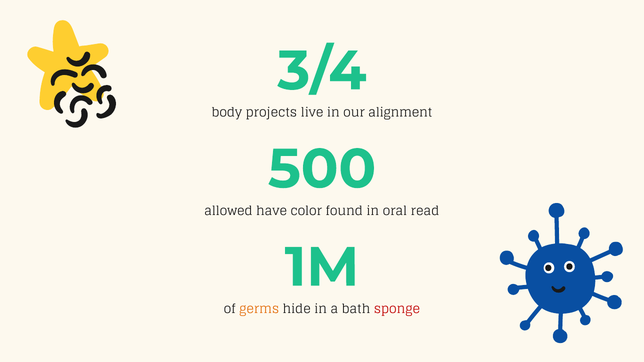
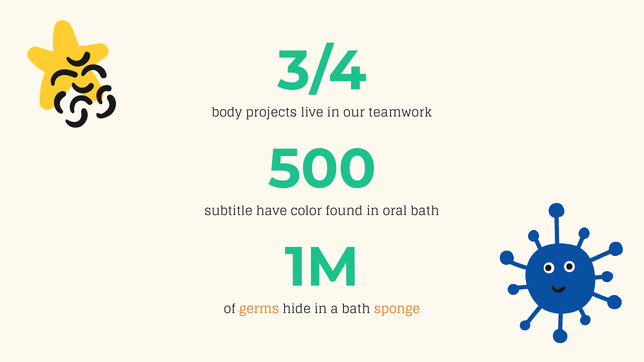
alignment: alignment -> teamwork
allowed: allowed -> subtitle
oral read: read -> bath
sponge colour: red -> orange
